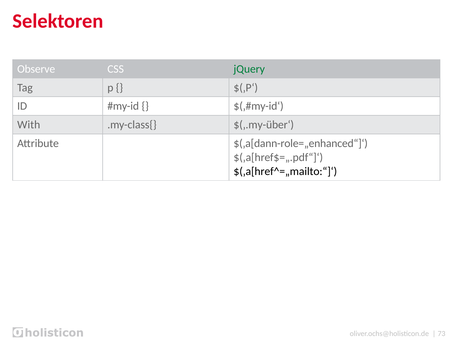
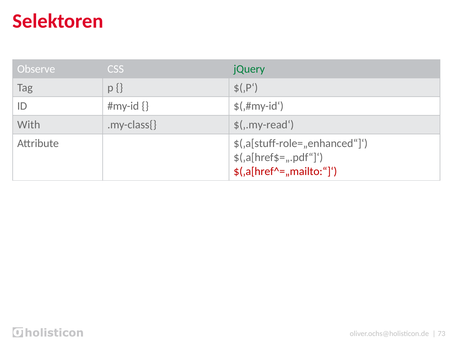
$(‚.my-über‘: $(‚.my-über‘ -> $(‚.my-read‘
$(‚a[dann-role=„enhanced“]‘: $(‚a[dann-role=„enhanced“]‘ -> $(‚a[stuff-role=„enhanced“]‘
$(‚a[href^=„mailto:“]‘ colour: black -> red
